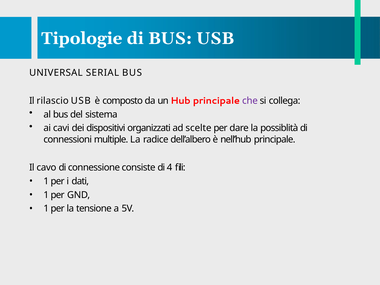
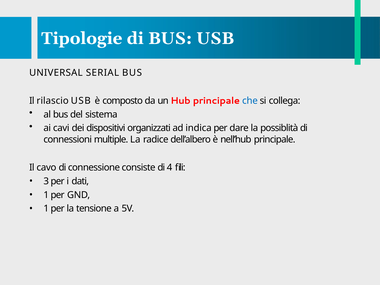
che colour: purple -> blue
scelte: scelte -> indica
1 at (46, 181): 1 -> 3
